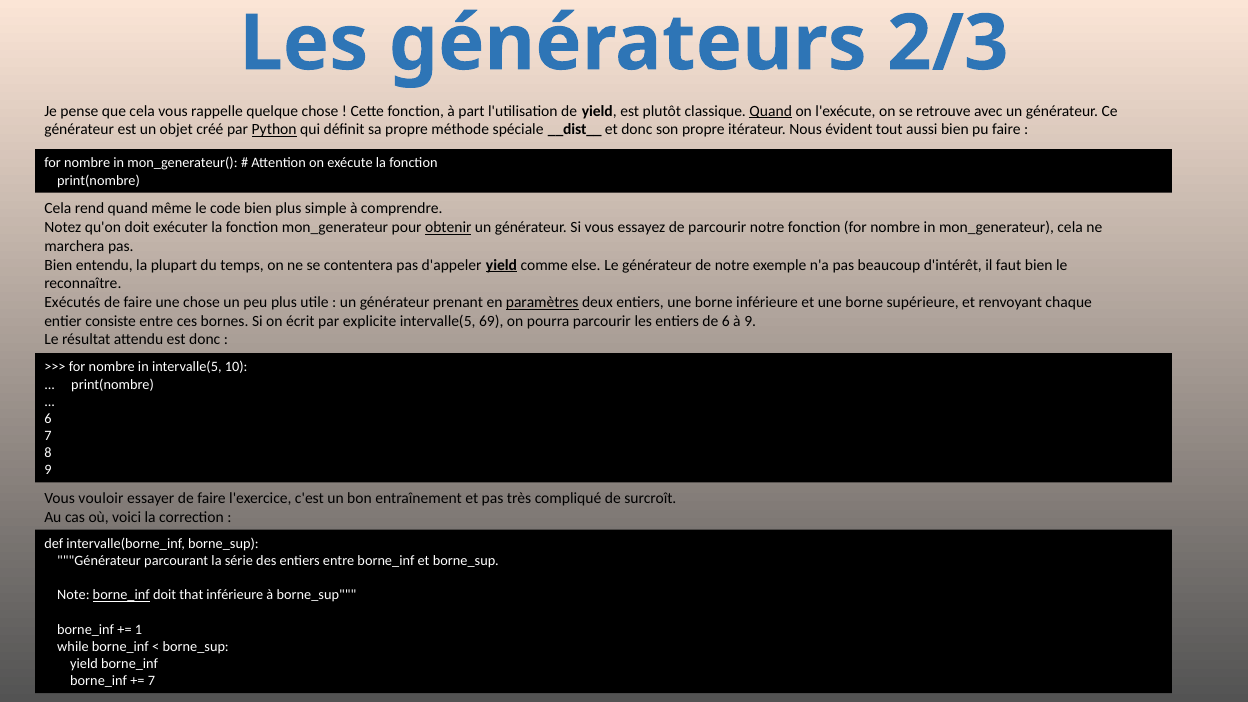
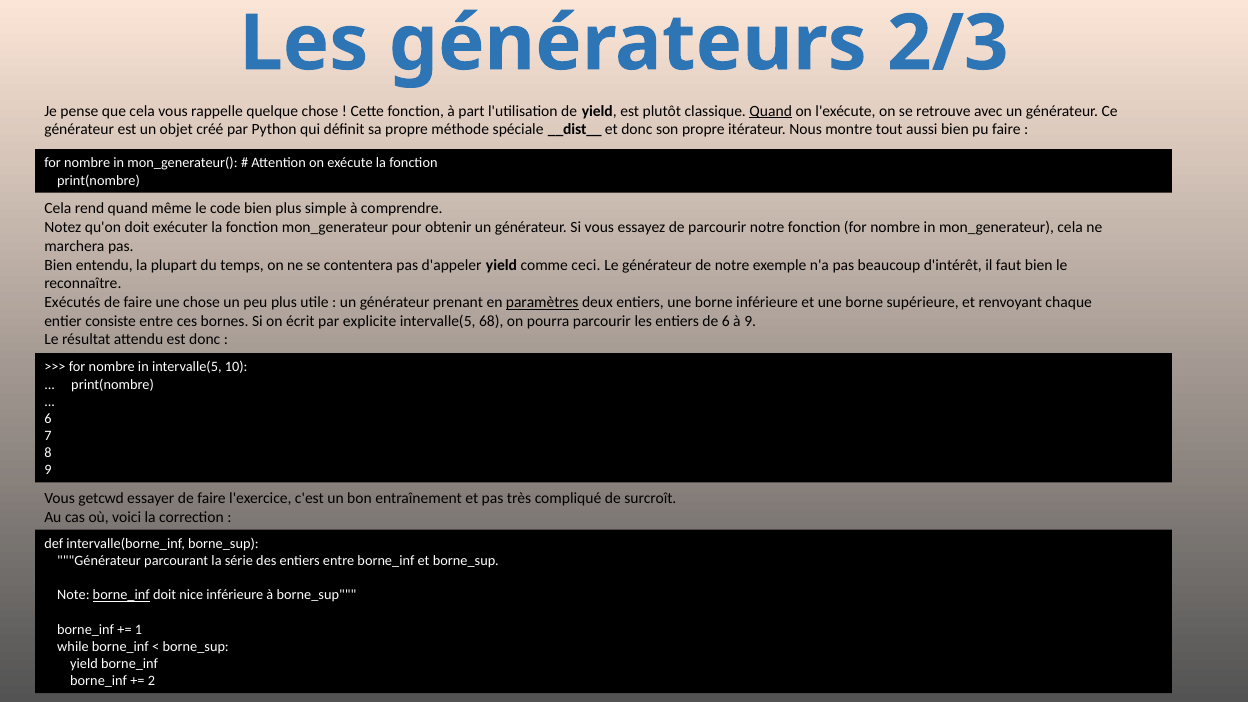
Python underline: present -> none
évident: évident -> montre
obtenir underline: present -> none
yield at (502, 265) underline: present -> none
else: else -> ceci
69: 69 -> 68
vouloir: vouloir -> getcwd
that: that -> nice
7 at (152, 681): 7 -> 2
